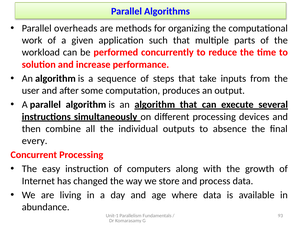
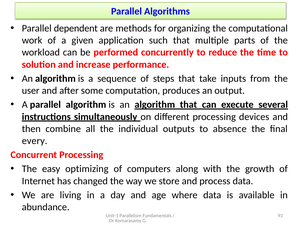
overheads: overheads -> dependent
instruction: instruction -> optimizing
